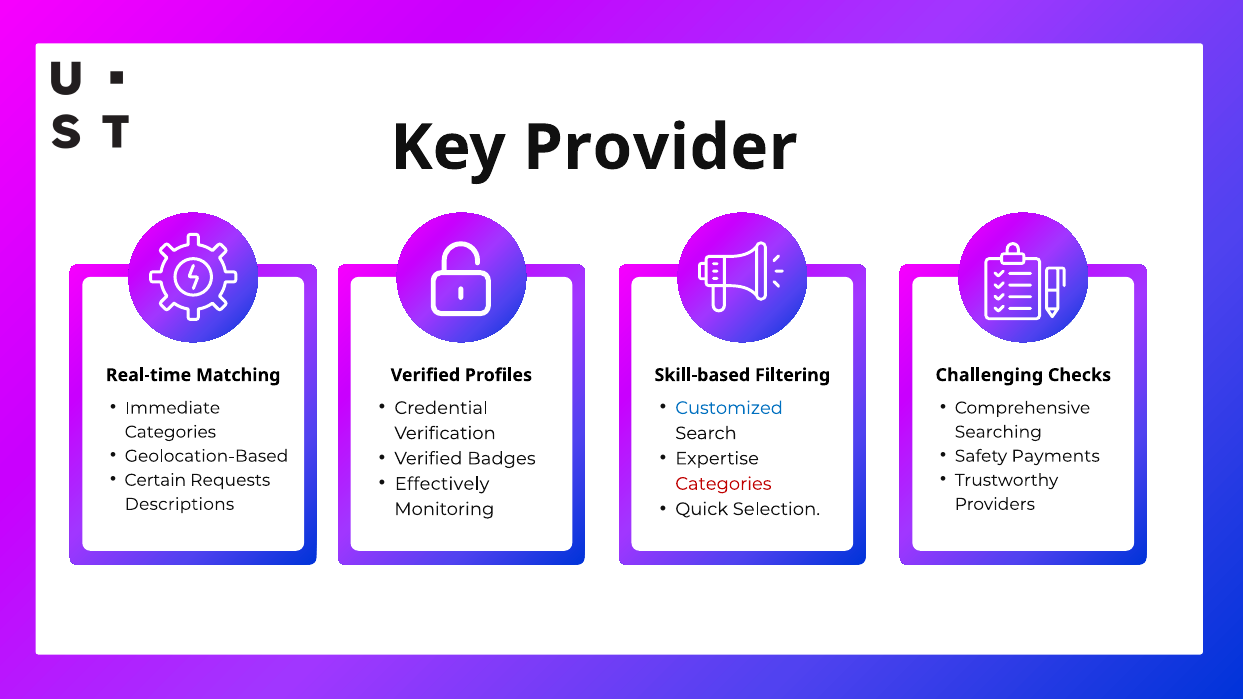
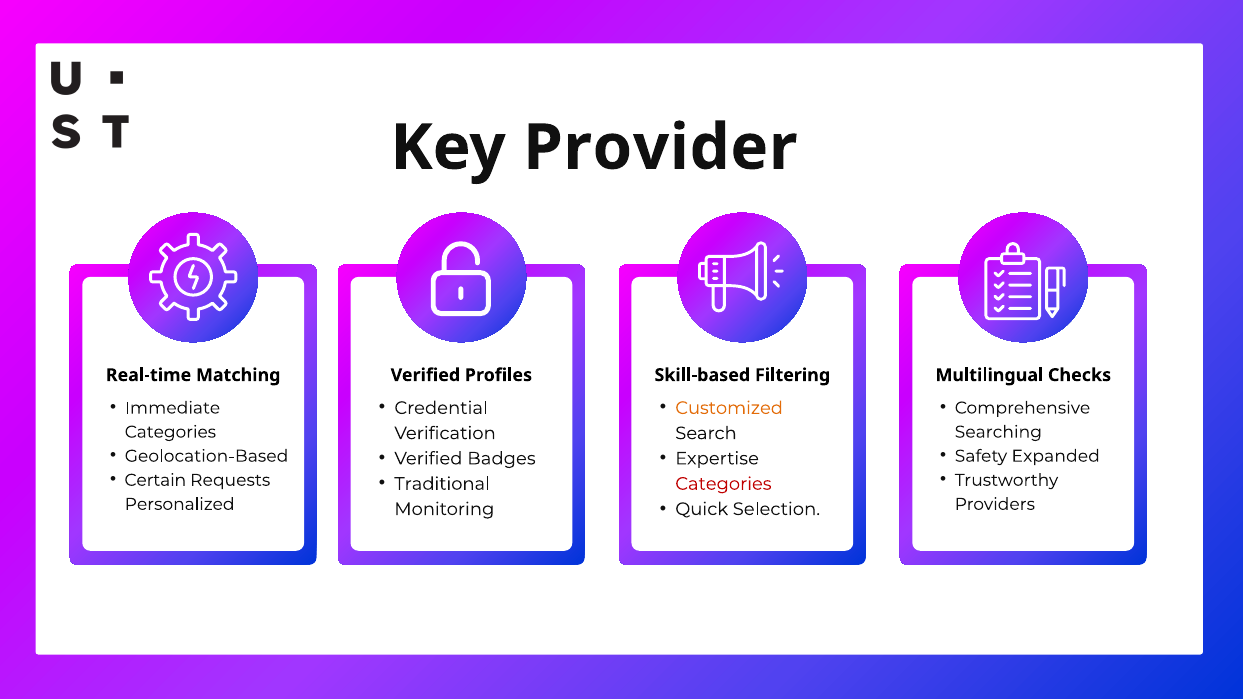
Challenging: Challenging -> Multilingual
Customized colour: blue -> orange
Payments: Payments -> Expanded
Effectively: Effectively -> Traditional
Descriptions: Descriptions -> Personalized
